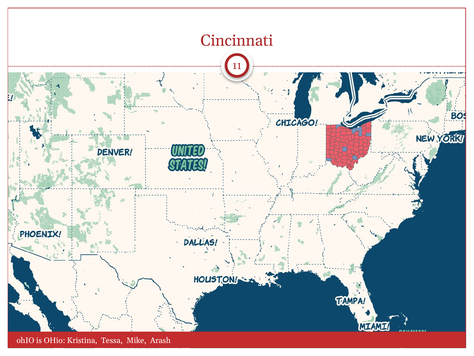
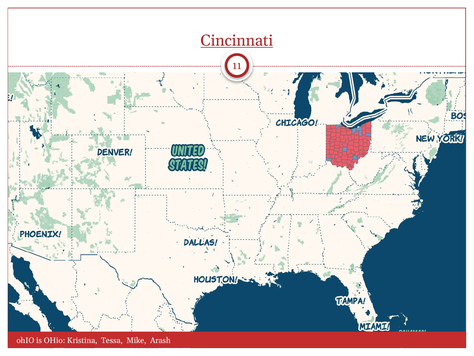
Cincinnati underline: none -> present
